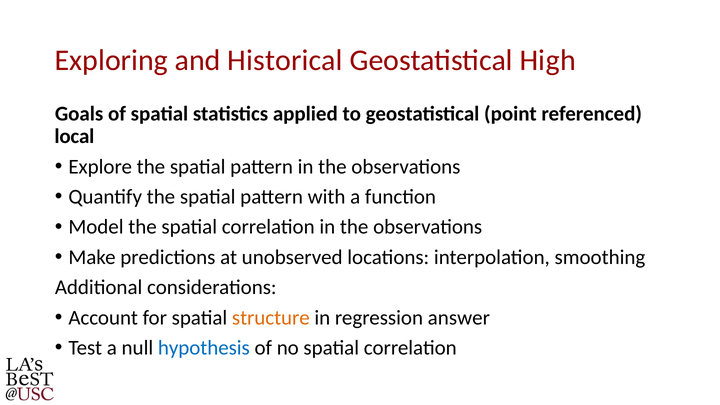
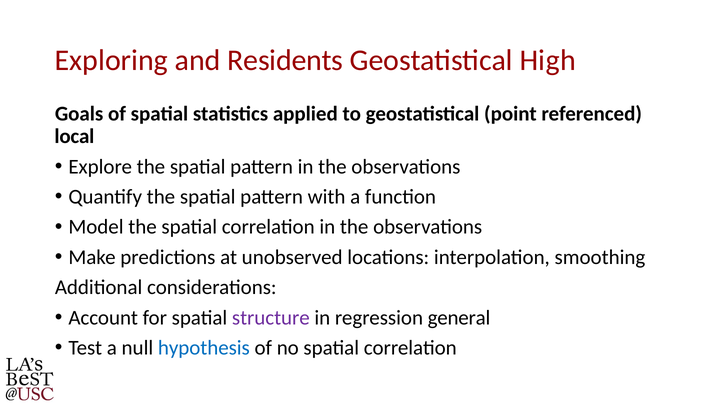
Historical: Historical -> Residents
structure colour: orange -> purple
answer: answer -> general
